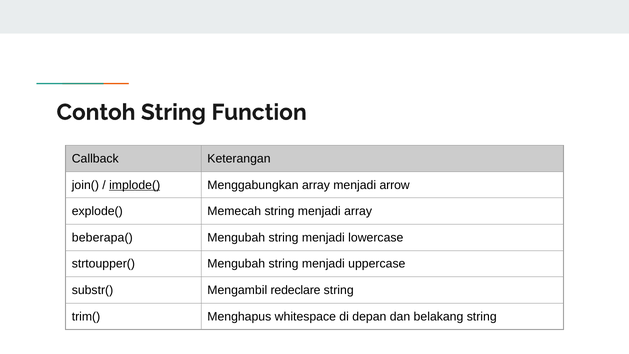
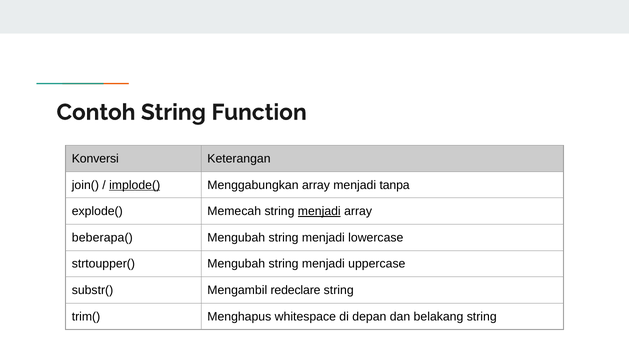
Callback: Callback -> Konversi
arrow: arrow -> tanpa
menjadi at (319, 211) underline: none -> present
